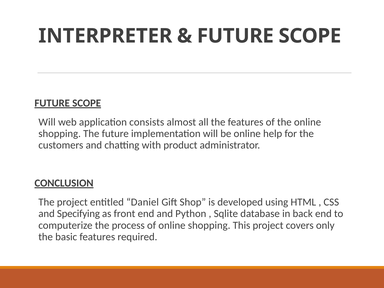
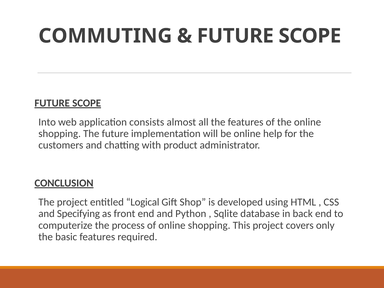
INTERPRETER: INTERPRETER -> COMMUTING
Will at (47, 122): Will -> Into
Daniel: Daniel -> Logical
